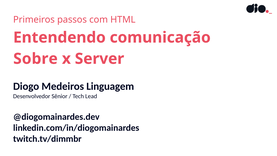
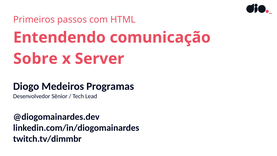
Linguagem: Linguagem -> Programas
